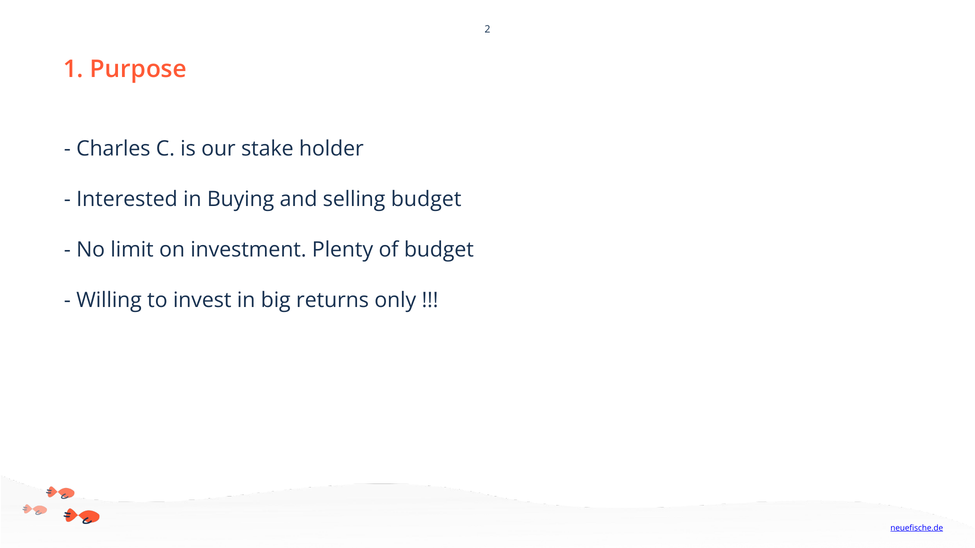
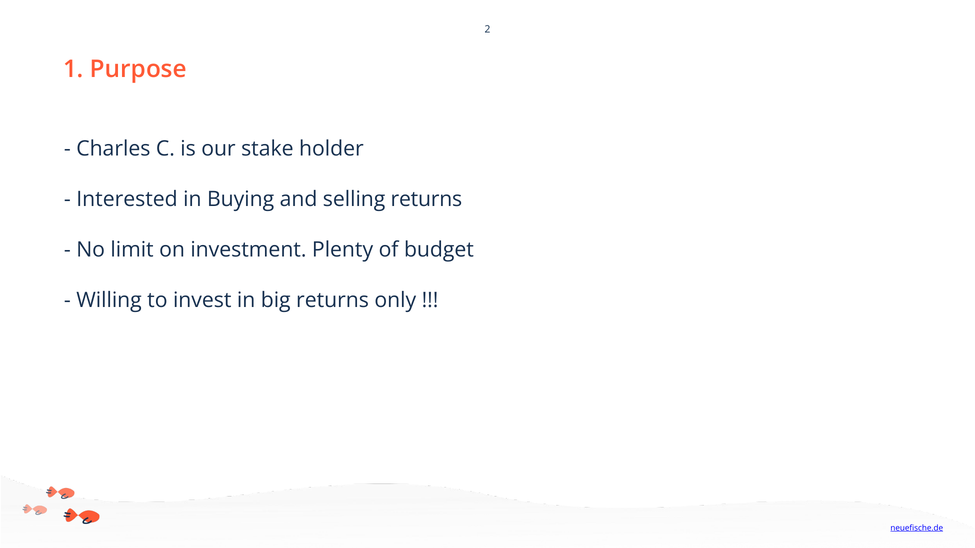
selling budget: budget -> returns
